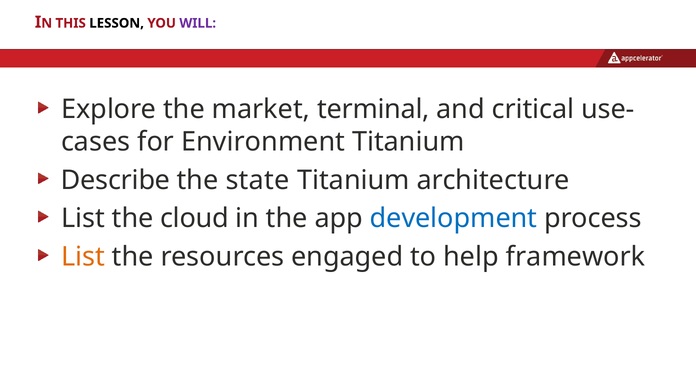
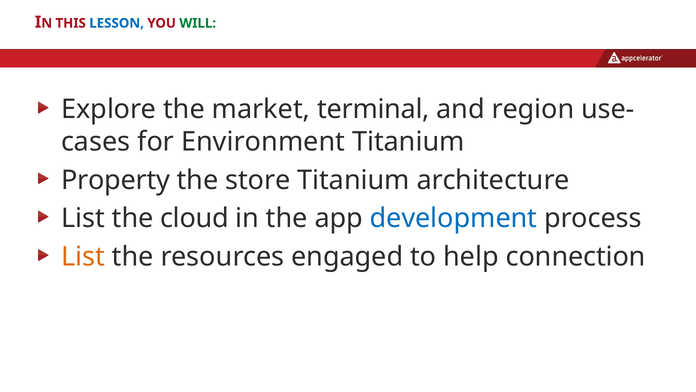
LESSON colour: black -> blue
WILL colour: purple -> green
critical: critical -> region
Describe: Describe -> Property
state: state -> store
framework: framework -> connection
